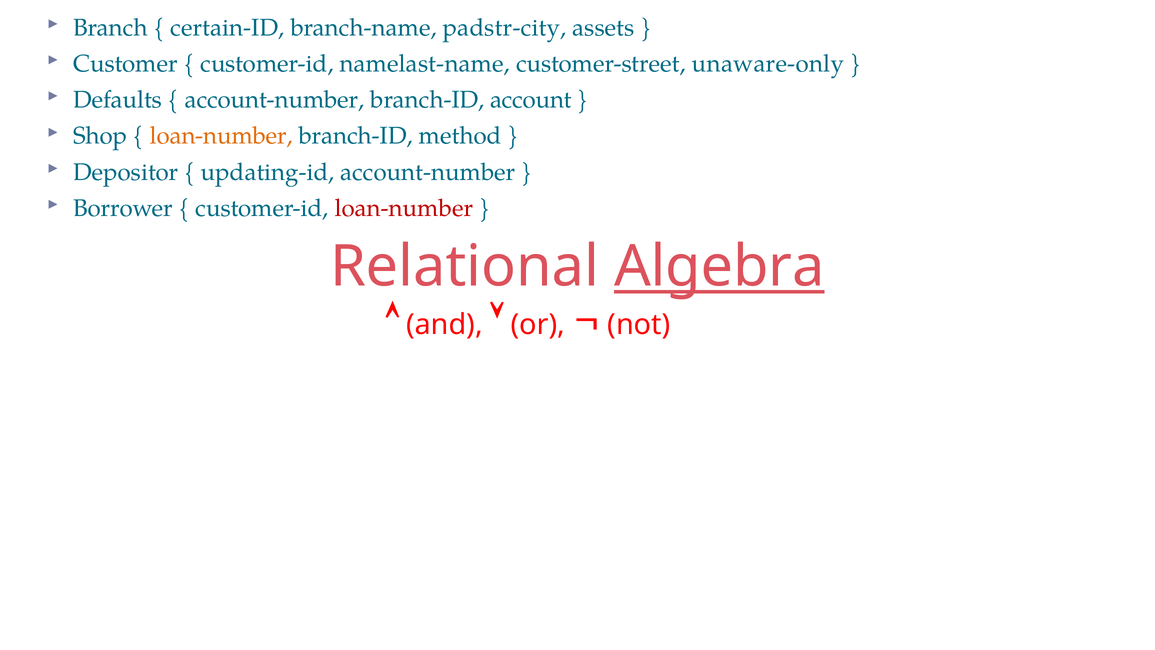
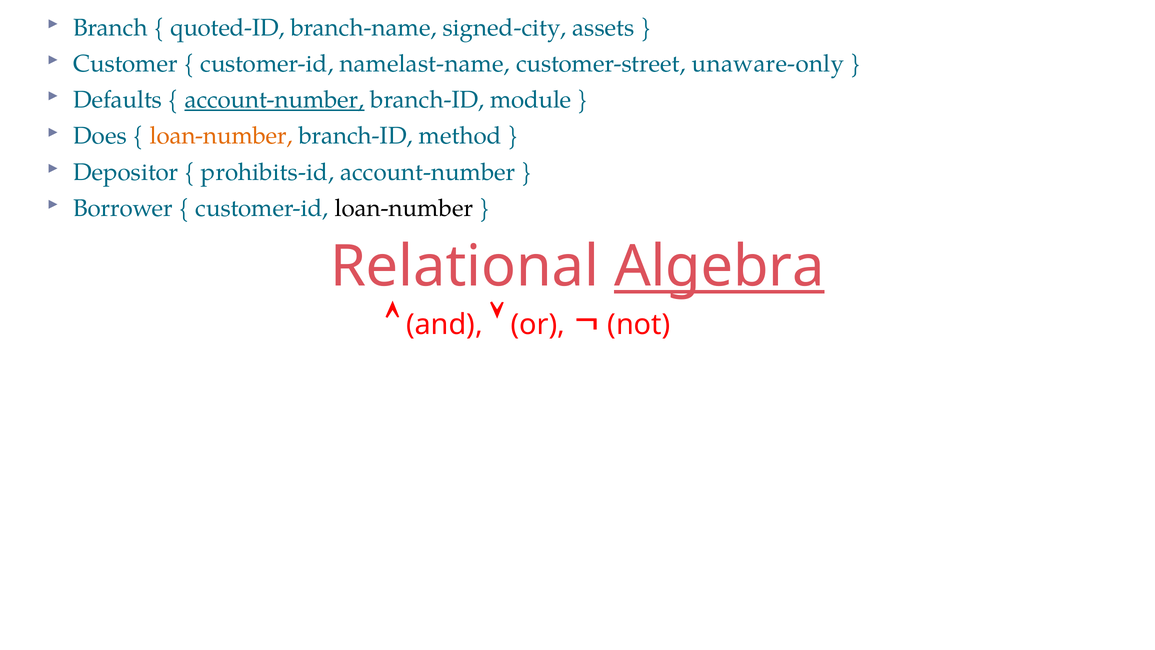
certain-ID: certain-ID -> quoted-ID
padstr-city: padstr-city -> signed-city
account-number at (274, 100) underline: none -> present
account: account -> module
Shop: Shop -> Does
updating-id: updating-id -> prohibits-id
loan-number at (404, 208) colour: red -> black
